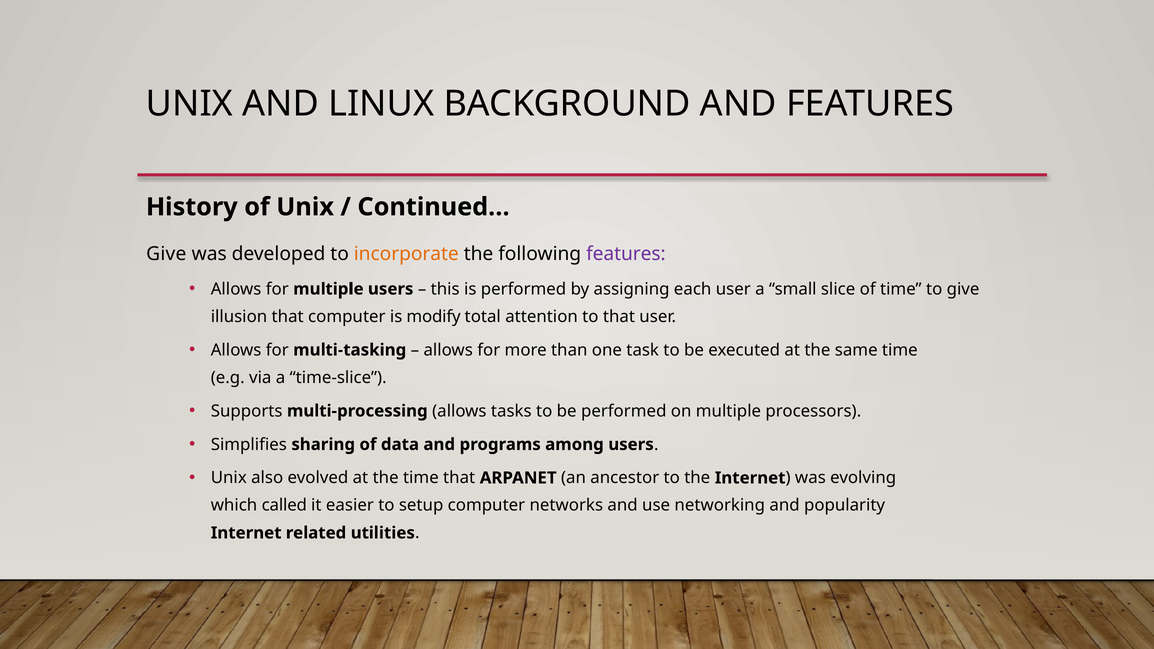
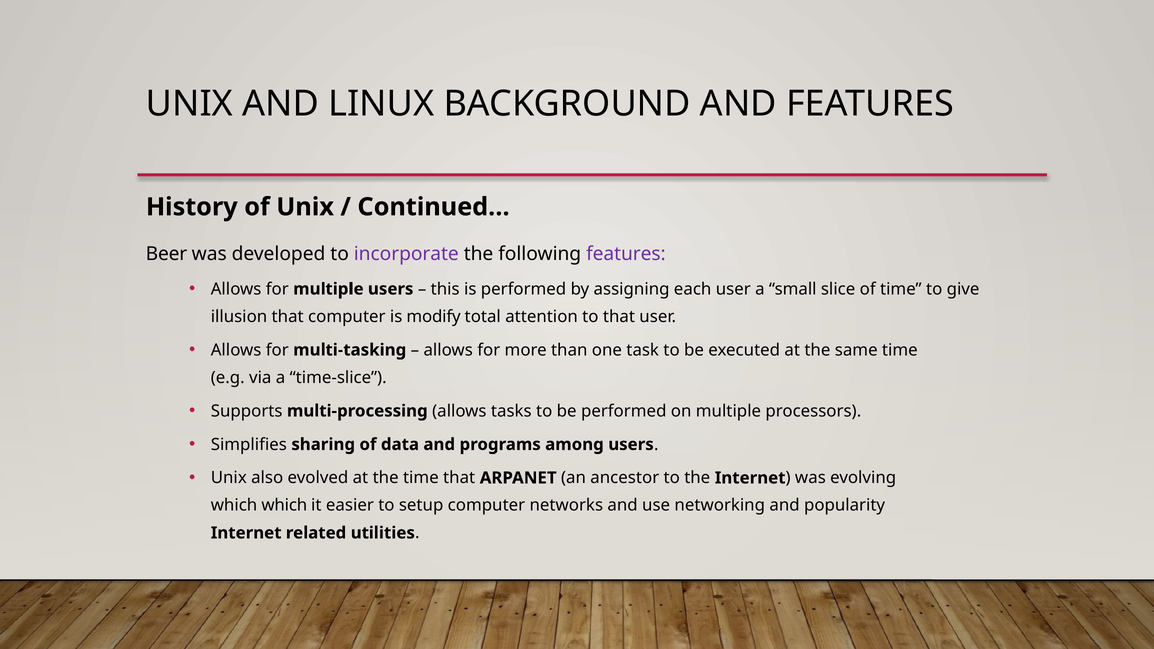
Give at (166, 254): Give -> Beer
incorporate colour: orange -> purple
which called: called -> which
